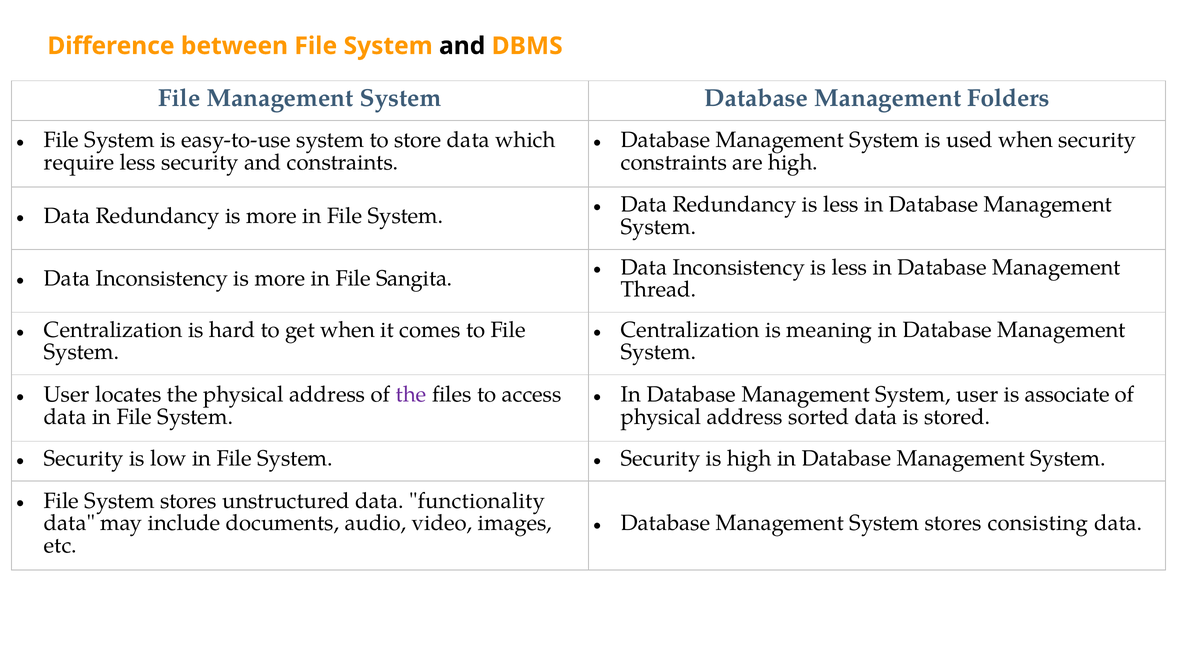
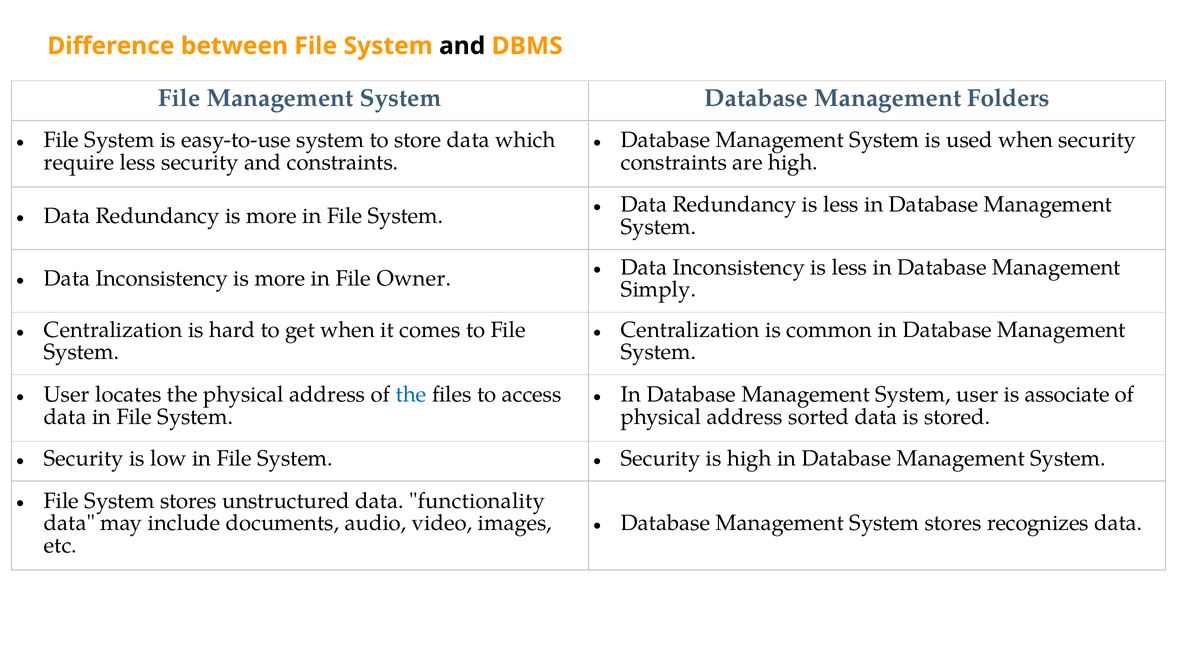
Sangita: Sangita -> Owner
Thread: Thread -> Simply
meaning: meaning -> common
the at (411, 395) colour: purple -> blue
consisting: consisting -> recognizes
